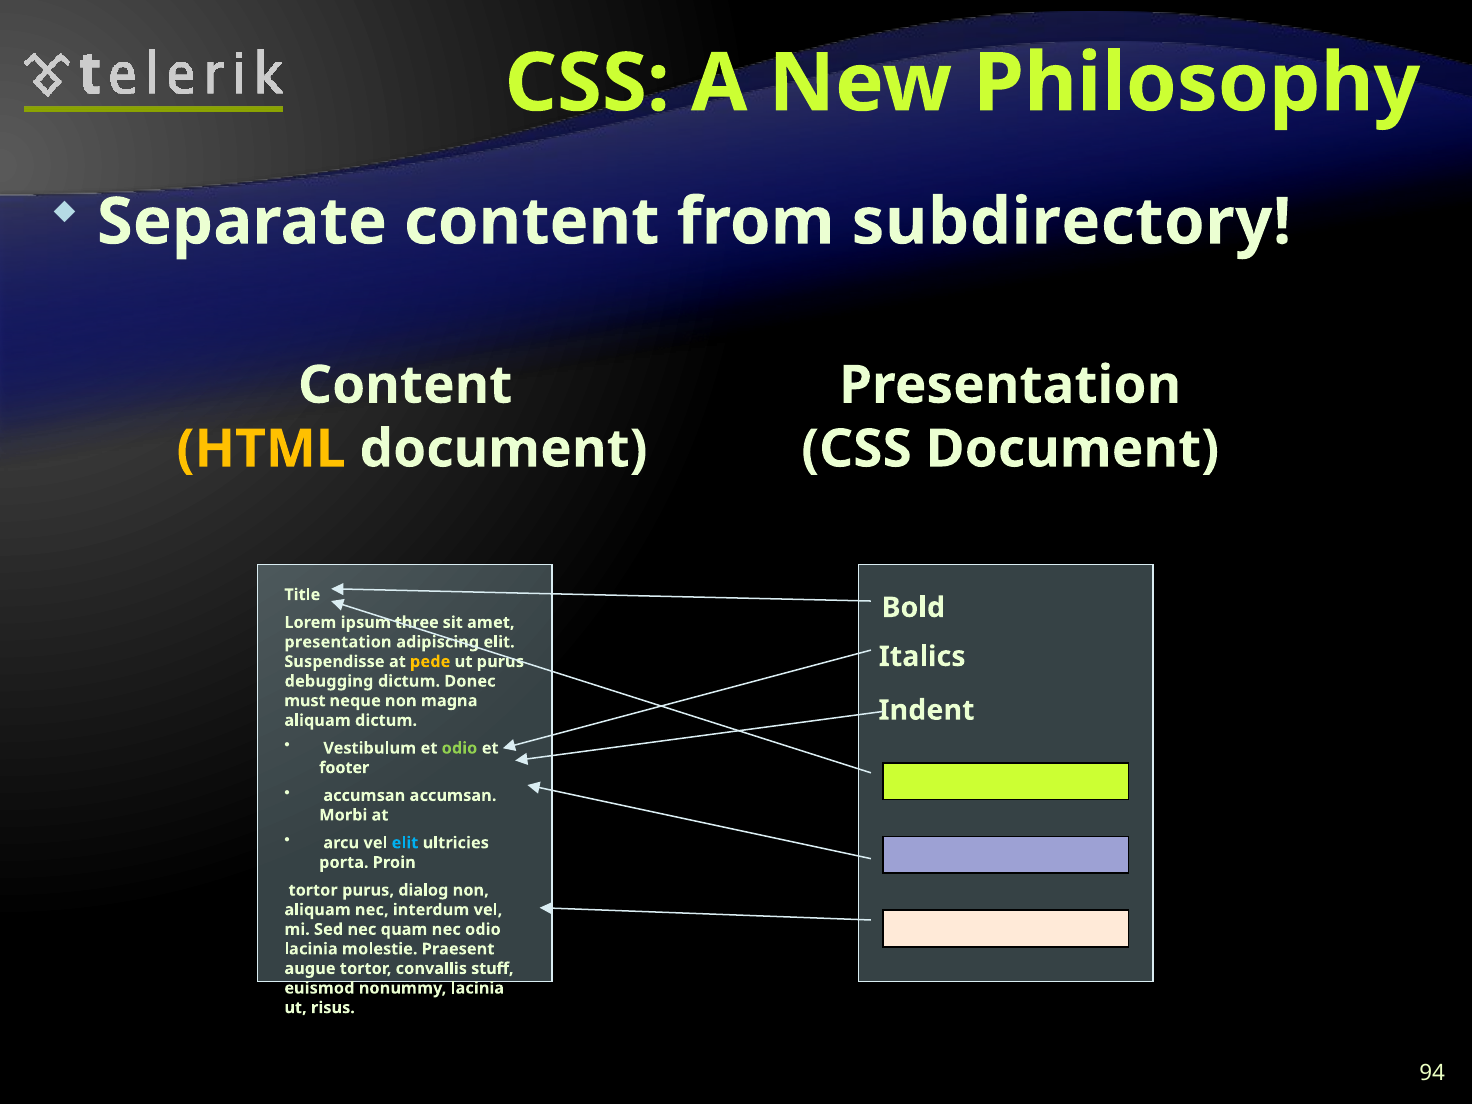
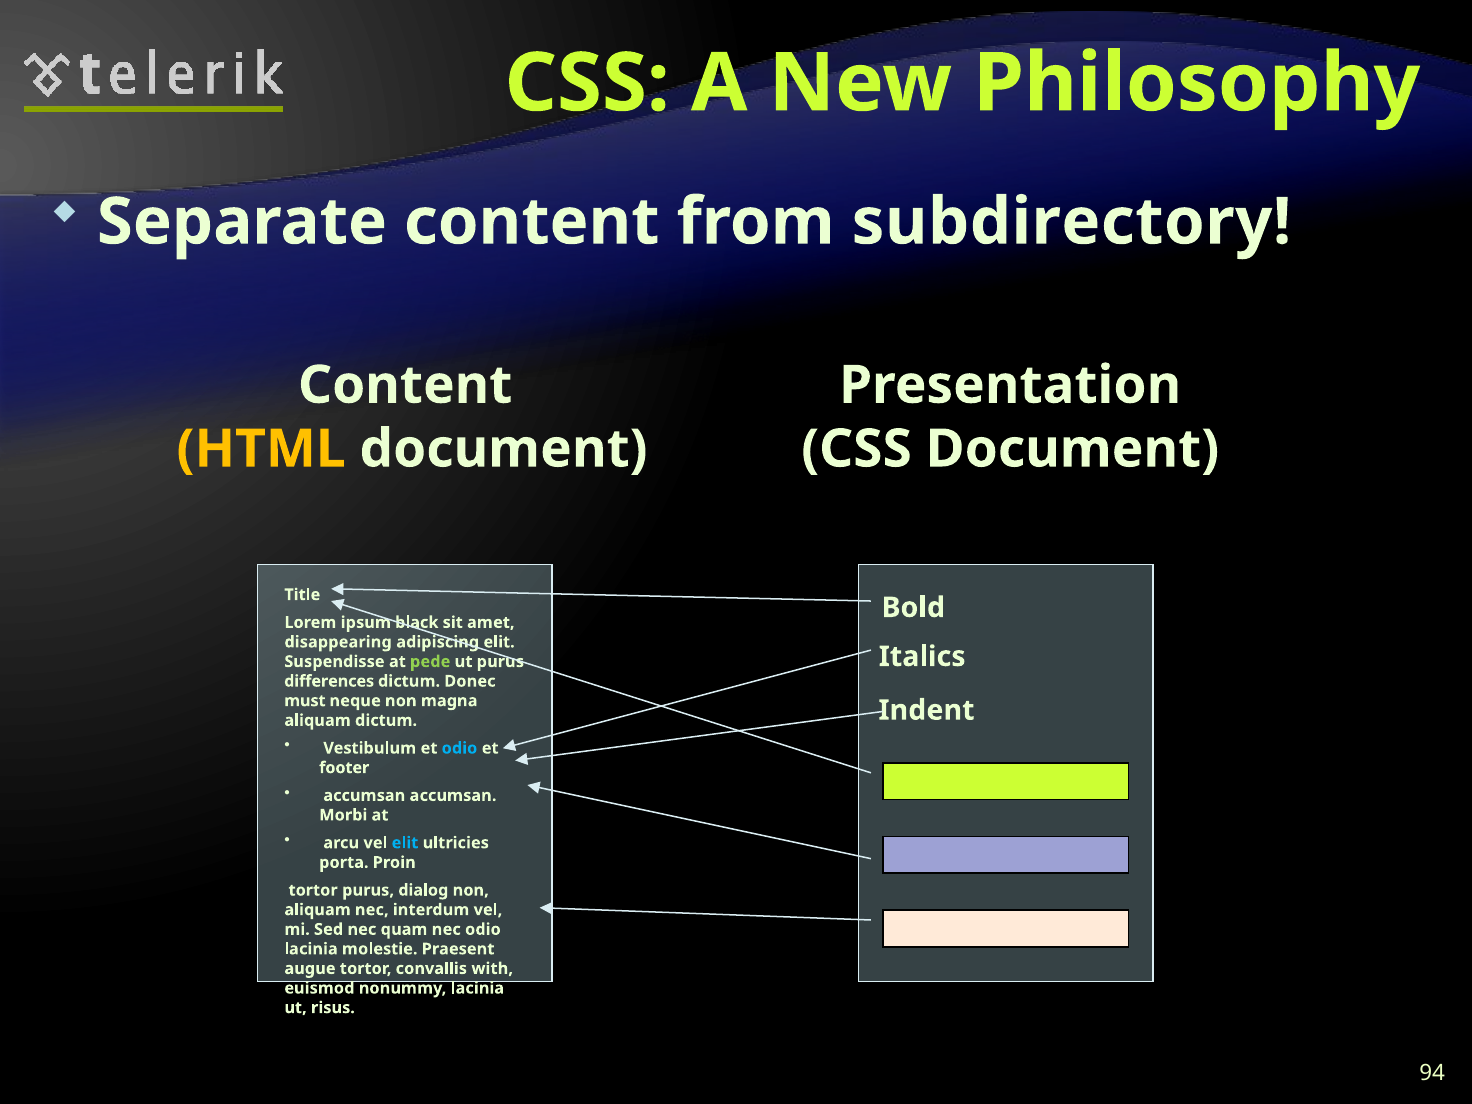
three: three -> black
presentation at (338, 642): presentation -> disappearing
pede colour: yellow -> light green
debugging: debugging -> differences
odio at (459, 748) colour: light green -> light blue
stuff: stuff -> with
